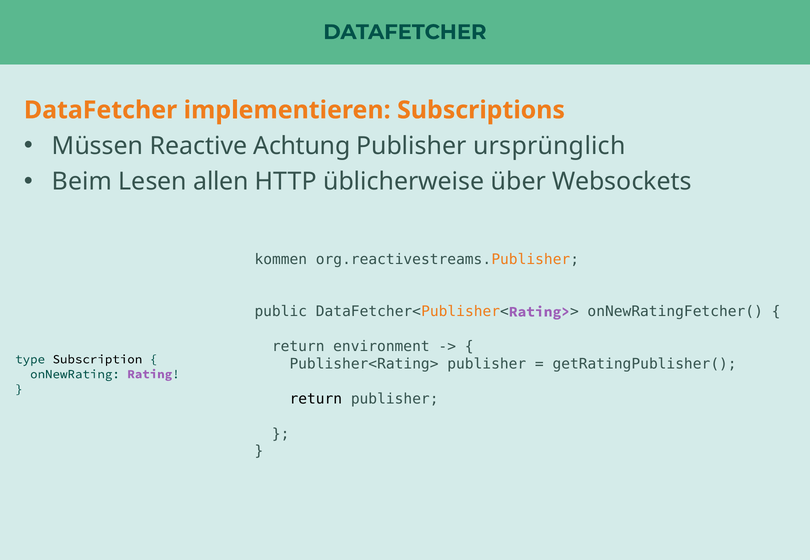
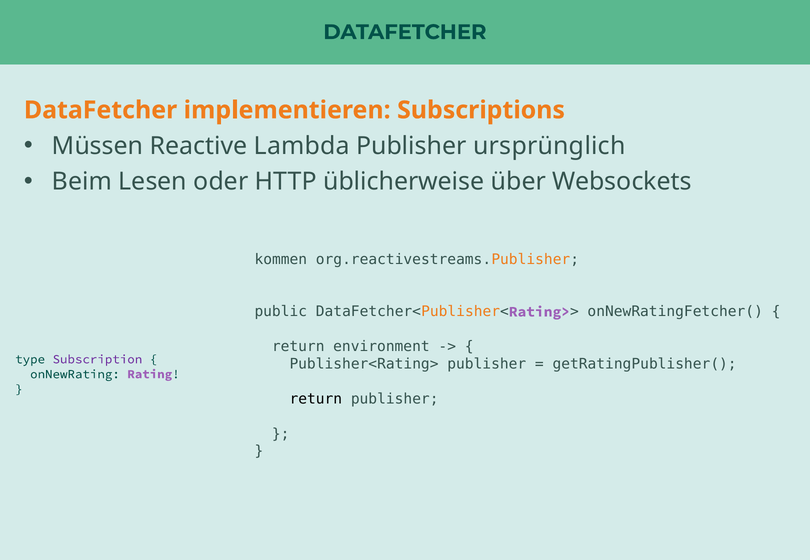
Achtung: Achtung -> Lambda
allen: allen -> oder
Subscription colour: black -> purple
